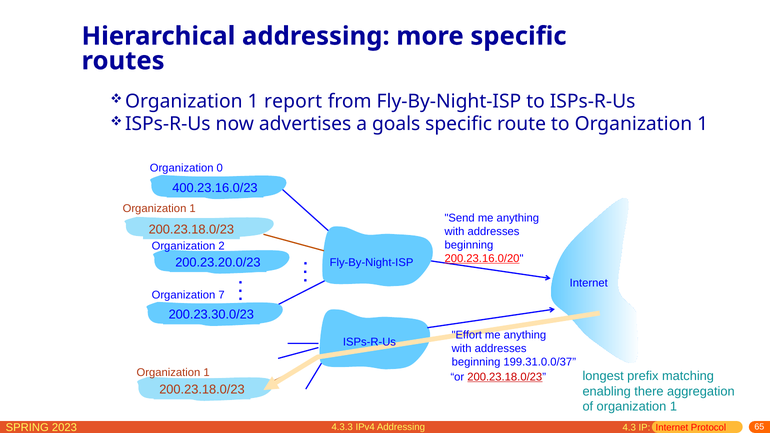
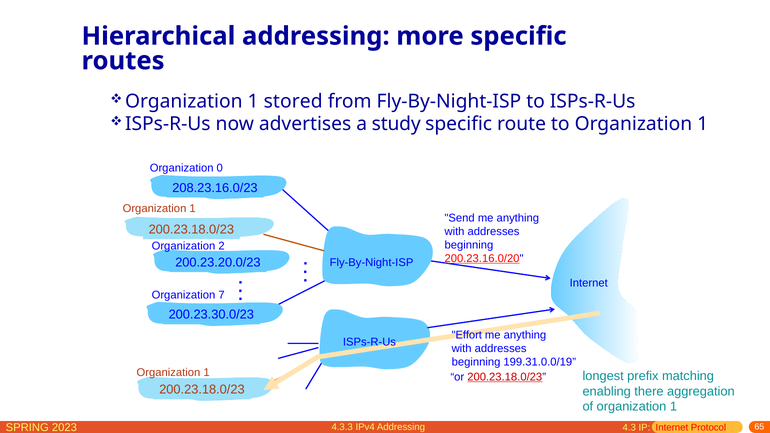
report: report -> stored
goals: goals -> study
400.23.16.0/23: 400.23.16.0/23 -> 208.23.16.0/23
199.31.0.0/37: 199.31.0.0/37 -> 199.31.0.0/19
